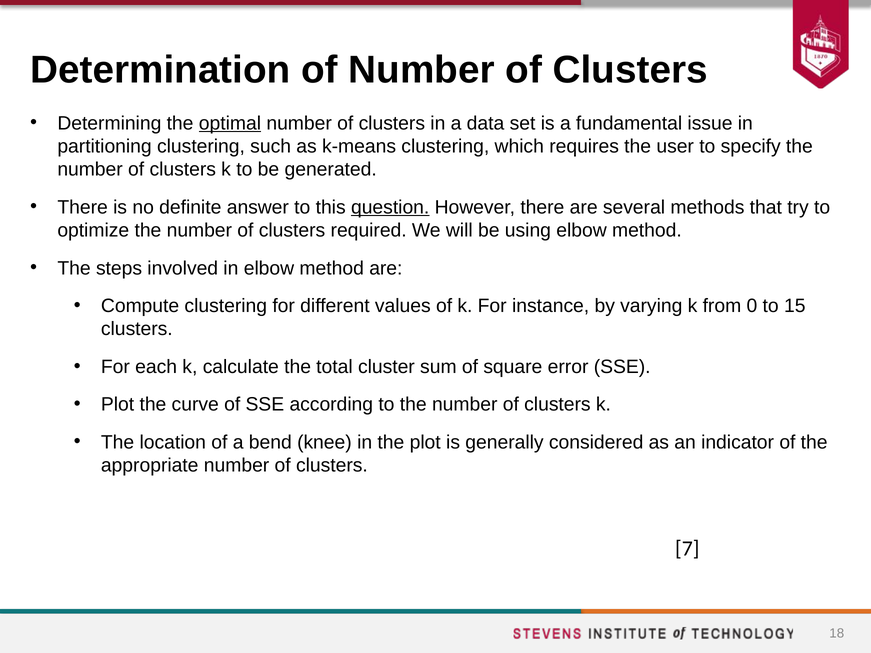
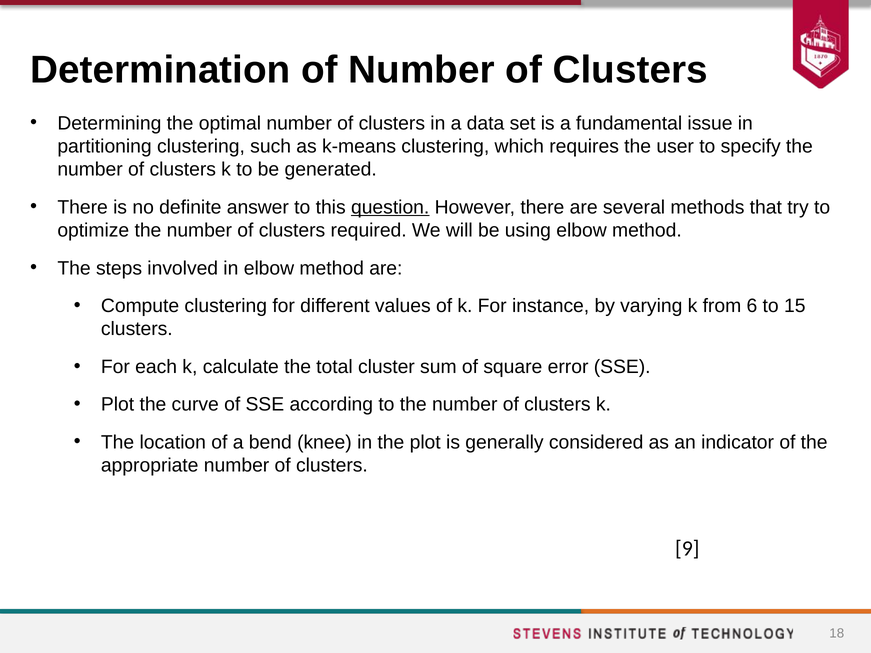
optimal underline: present -> none
0: 0 -> 6
7: 7 -> 9
